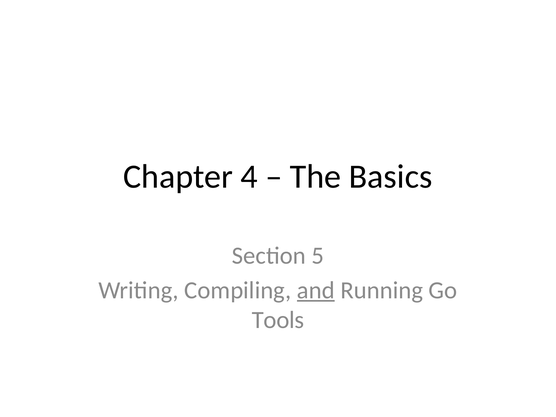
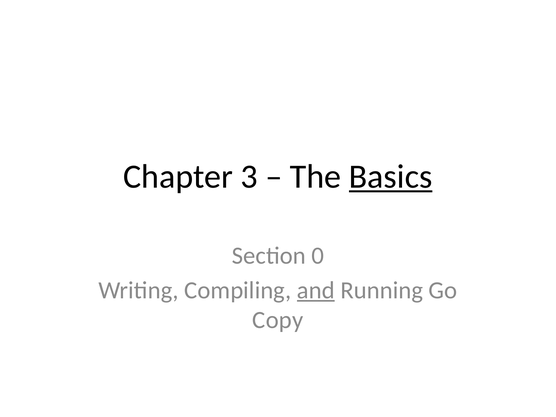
4: 4 -> 3
Basics underline: none -> present
5: 5 -> 0
Tools: Tools -> Copy
